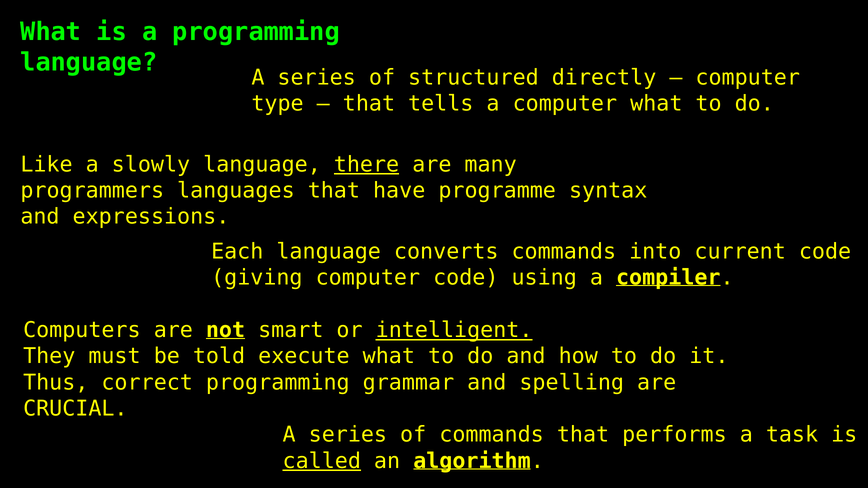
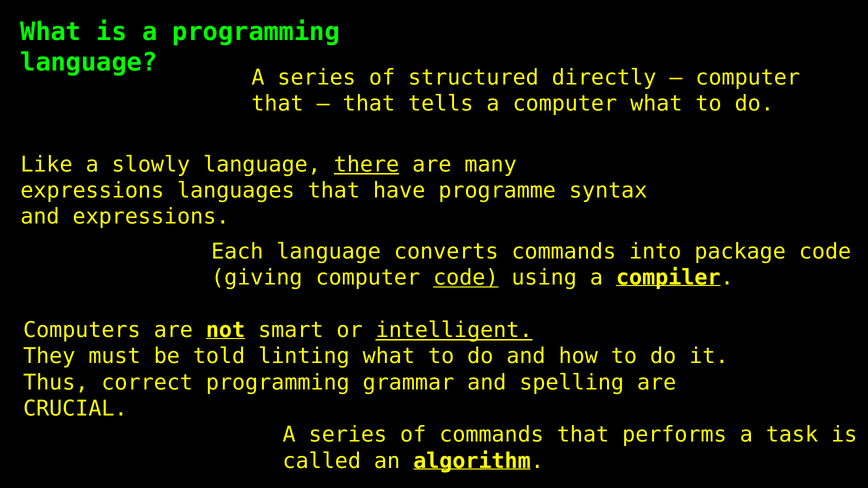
type at (278, 103): type -> that
programmers at (92, 191): programmers -> expressions
current: current -> package
code at (466, 278) underline: none -> present
execute: execute -> linting
called underline: present -> none
